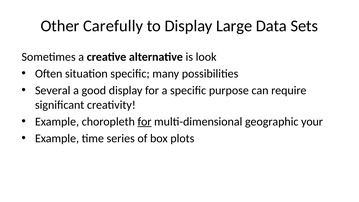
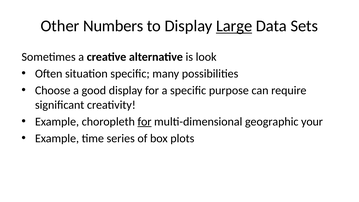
Carefully: Carefully -> Numbers
Large underline: none -> present
Several: Several -> Choose
